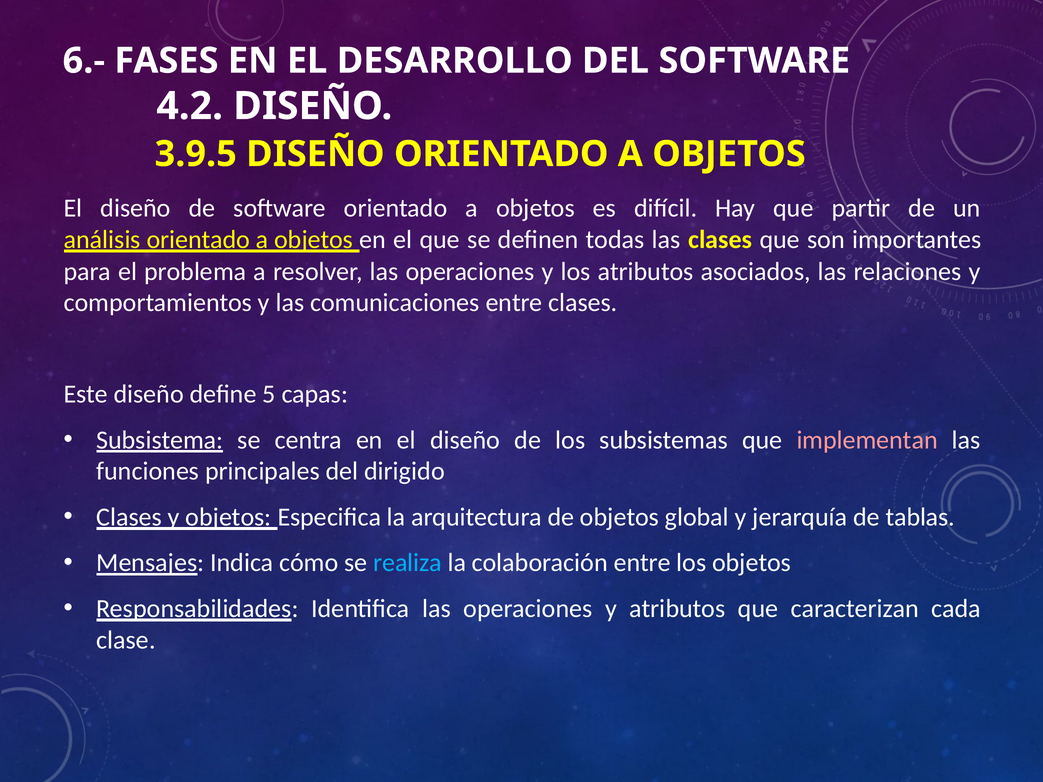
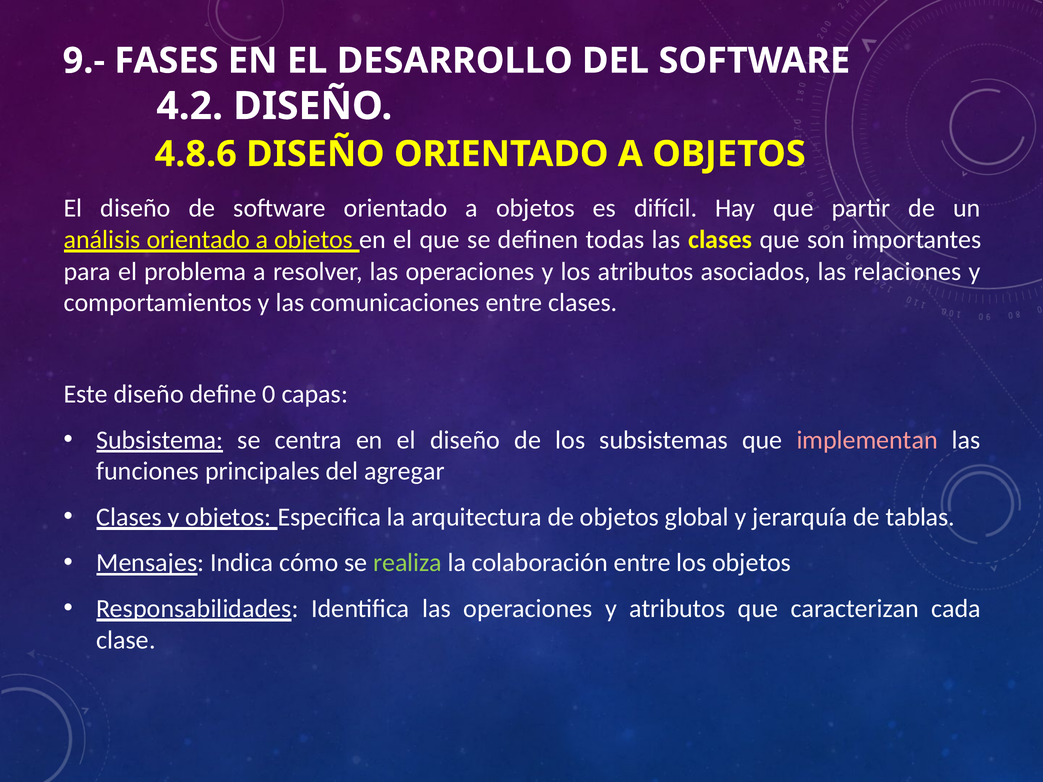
6.-: 6.- -> 9.-
3.9.5: 3.9.5 -> 4.8.6
5: 5 -> 0
dirigido: dirigido -> agregar
realiza colour: light blue -> light green
